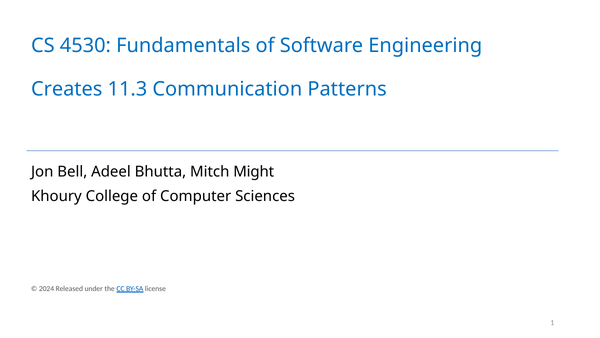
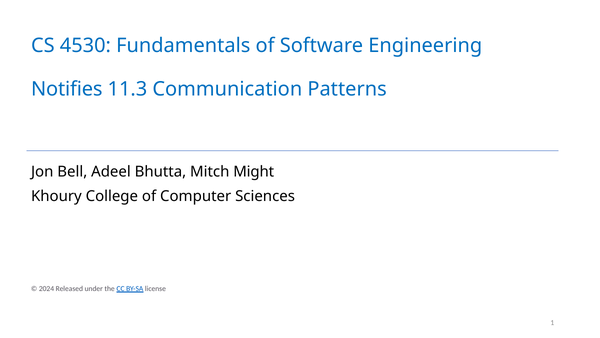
Creates: Creates -> Notifies
